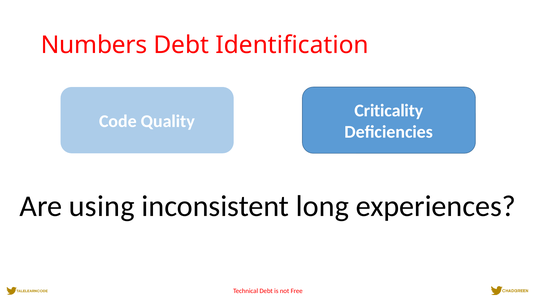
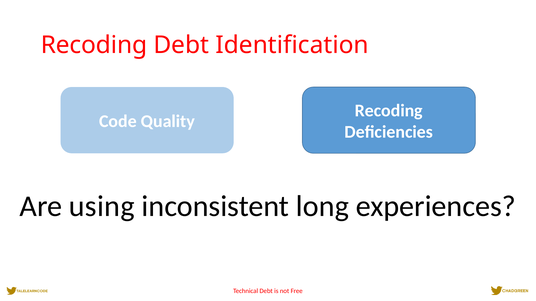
Numbers at (94, 45): Numbers -> Recoding
Criticality at (389, 111): Criticality -> Recoding
